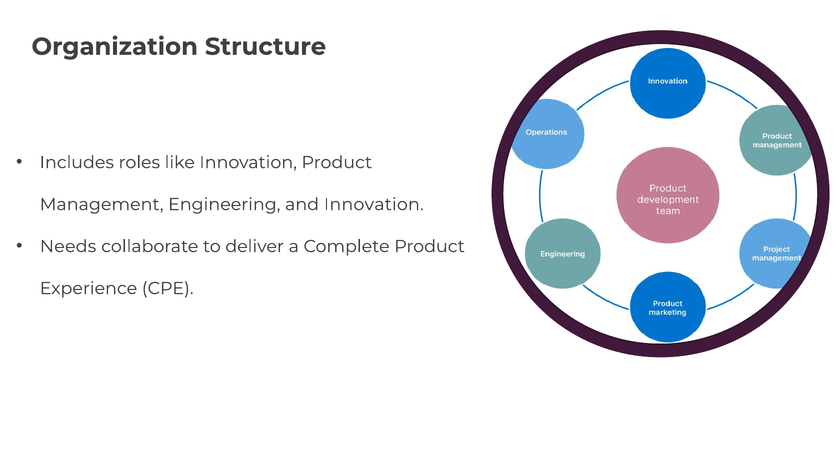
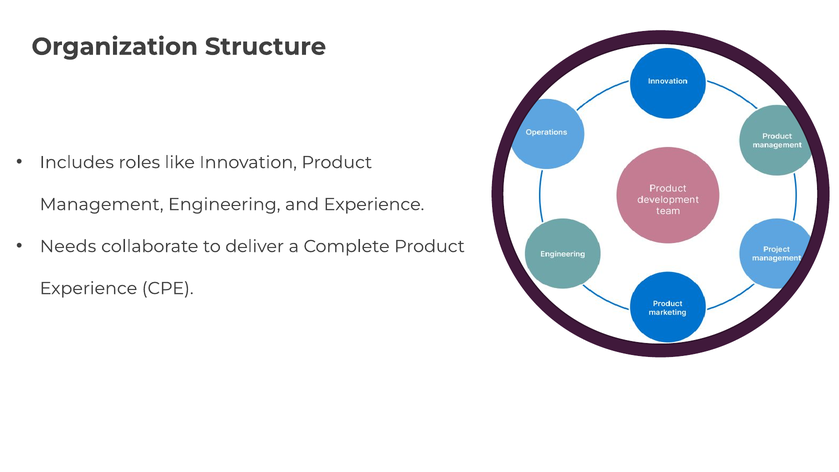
and Innovation: Innovation -> Experience
